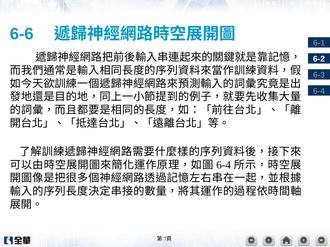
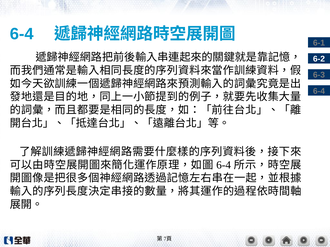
6-6 at (22, 34): 6-6 -> 6-4
